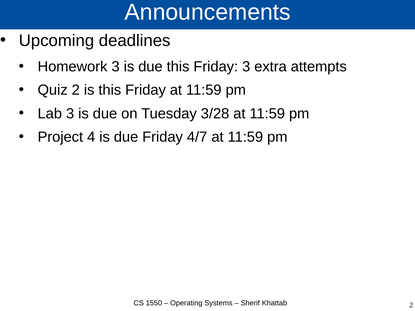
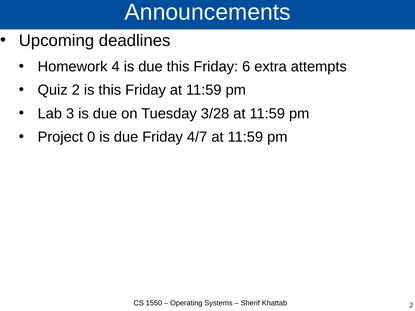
Homework 3: 3 -> 4
Friday 3: 3 -> 6
4: 4 -> 0
